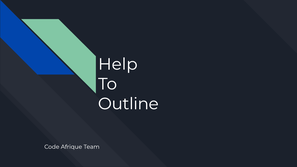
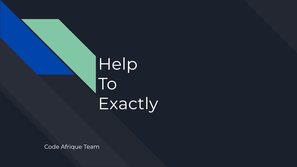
Outline: Outline -> Exactly
